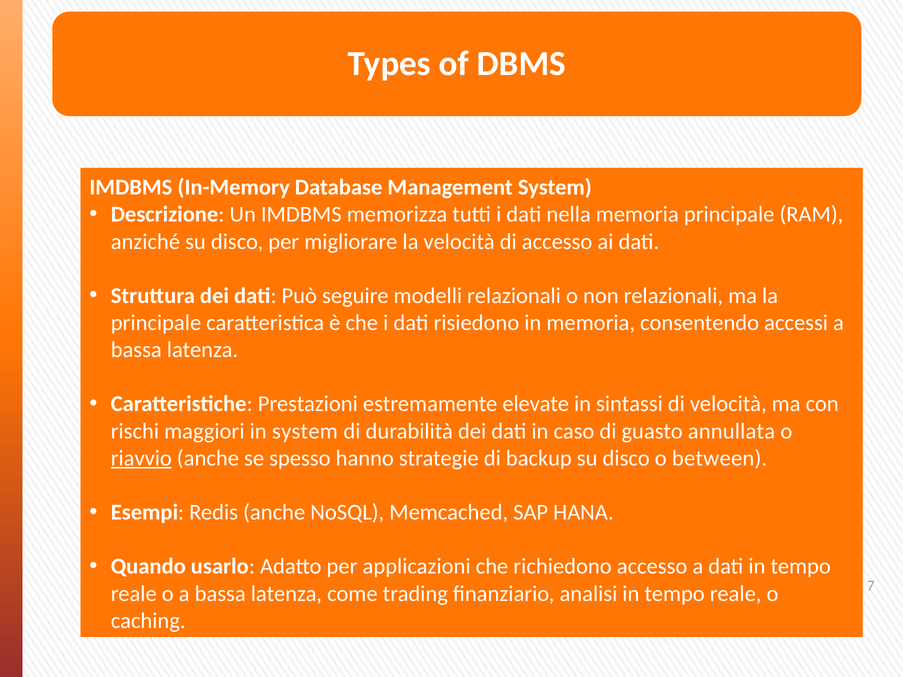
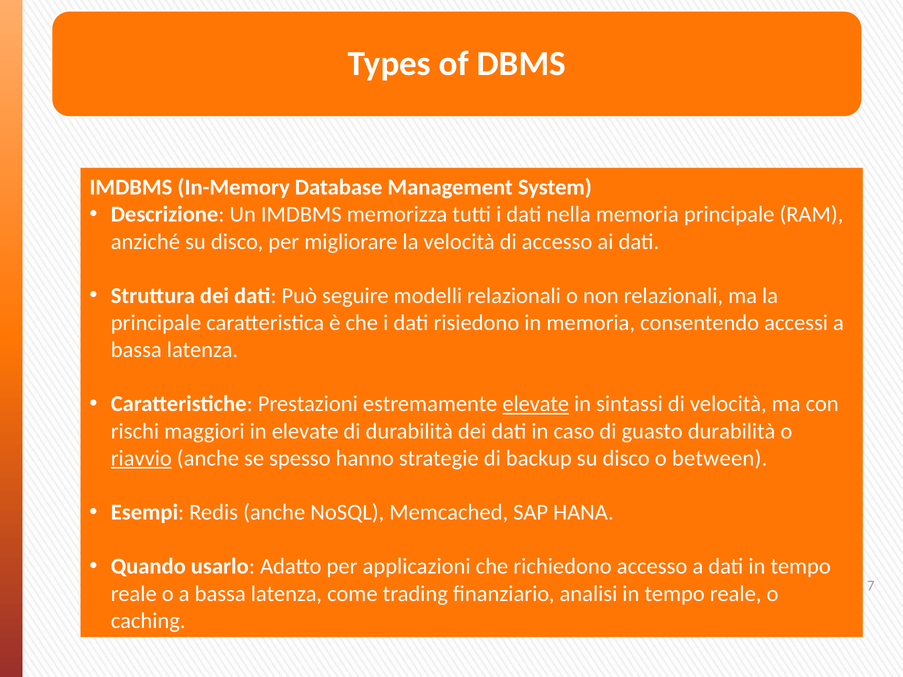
elevate at (536, 404) underline: none -> present
in system: system -> elevate
guasto annullata: annullata -> durabilità
